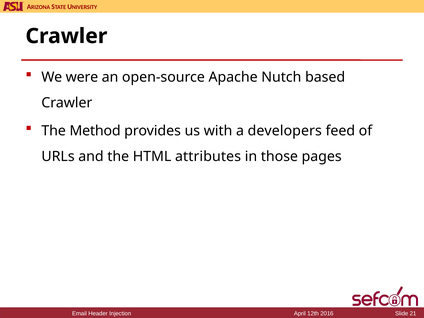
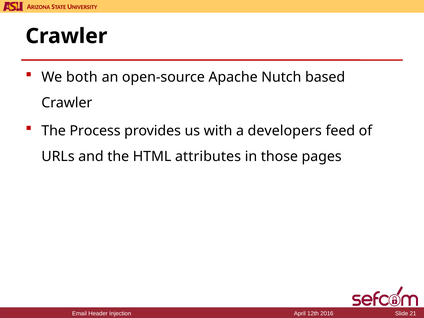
were: were -> both
Method: Method -> Process
